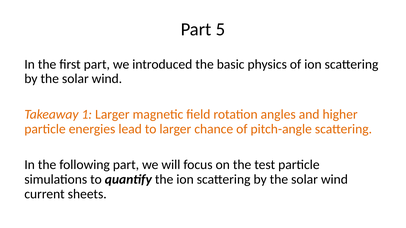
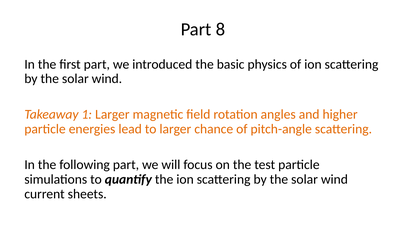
5: 5 -> 8
